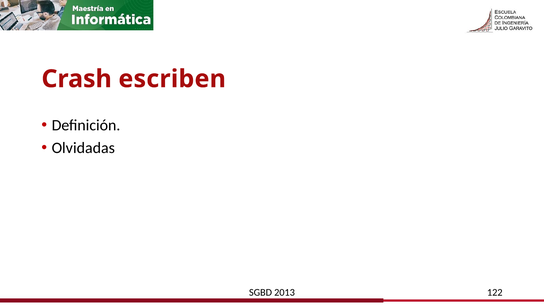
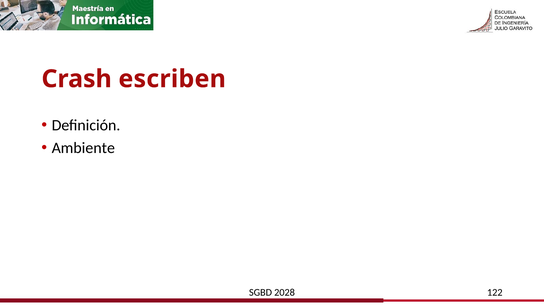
Olvidadas: Olvidadas -> Ambiente
2013: 2013 -> 2028
